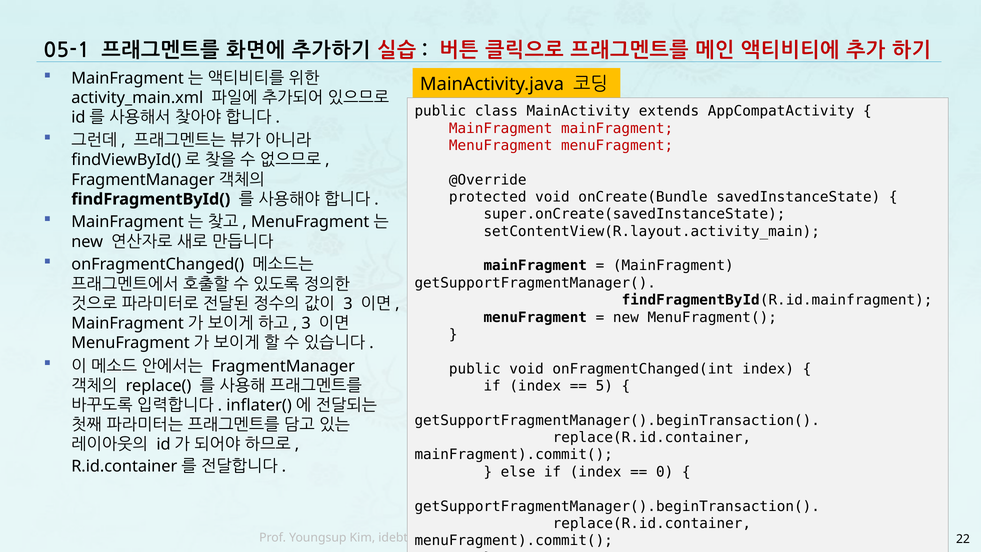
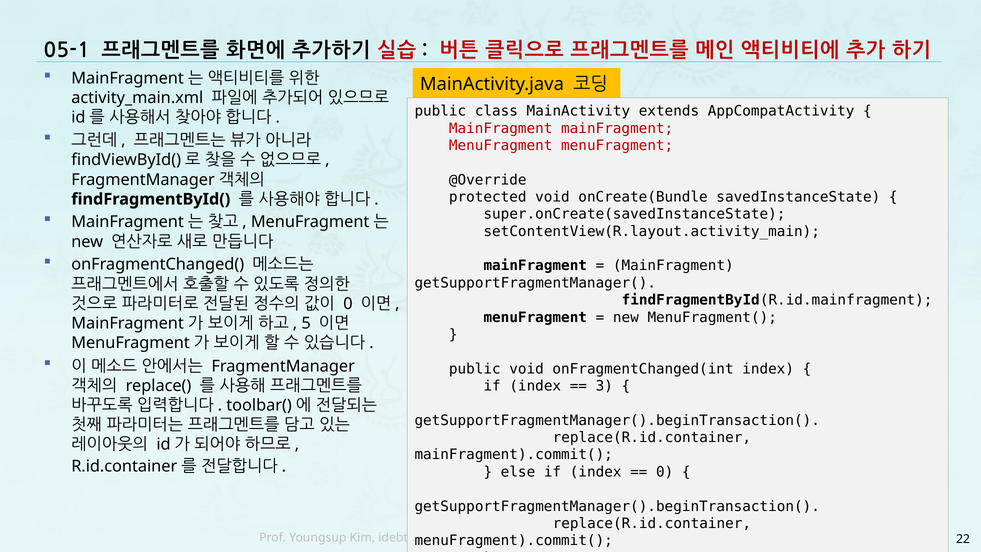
3 at (348, 304): 3 -> 0
3 at (306, 323): 3 -> 5
5: 5 -> 3
inflater(: inflater( -> toolbar(
